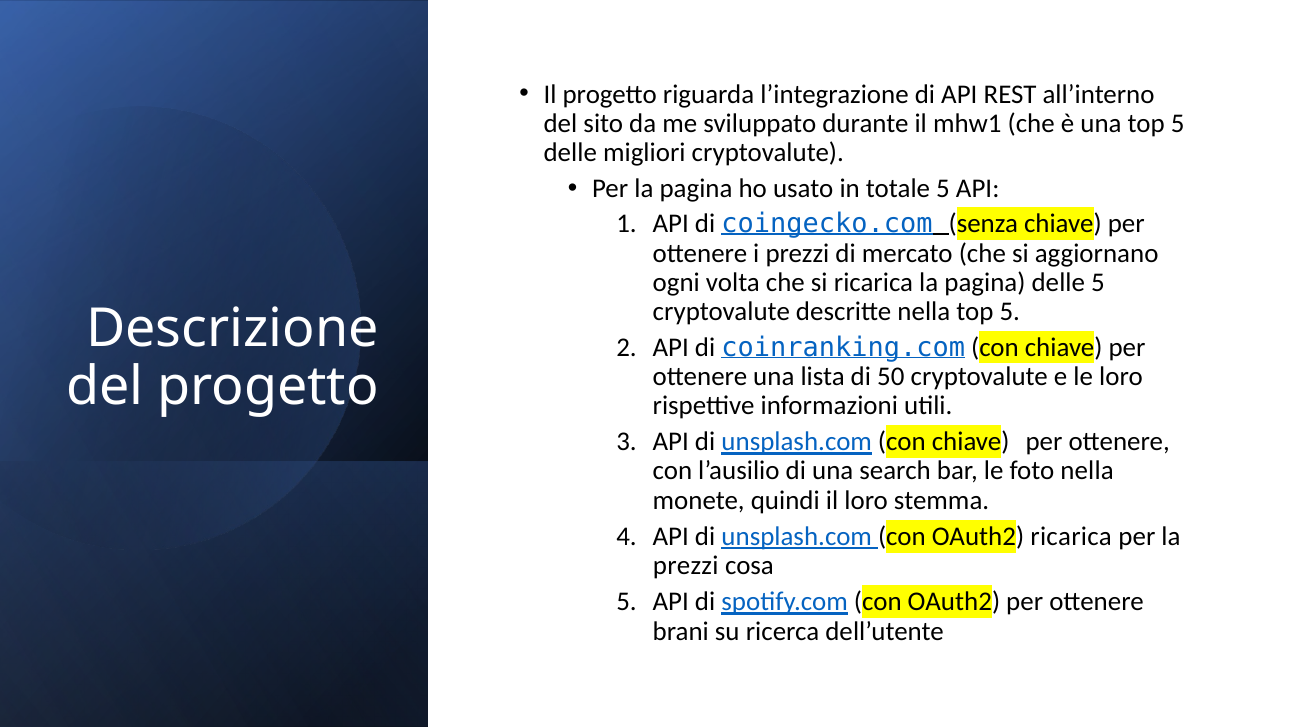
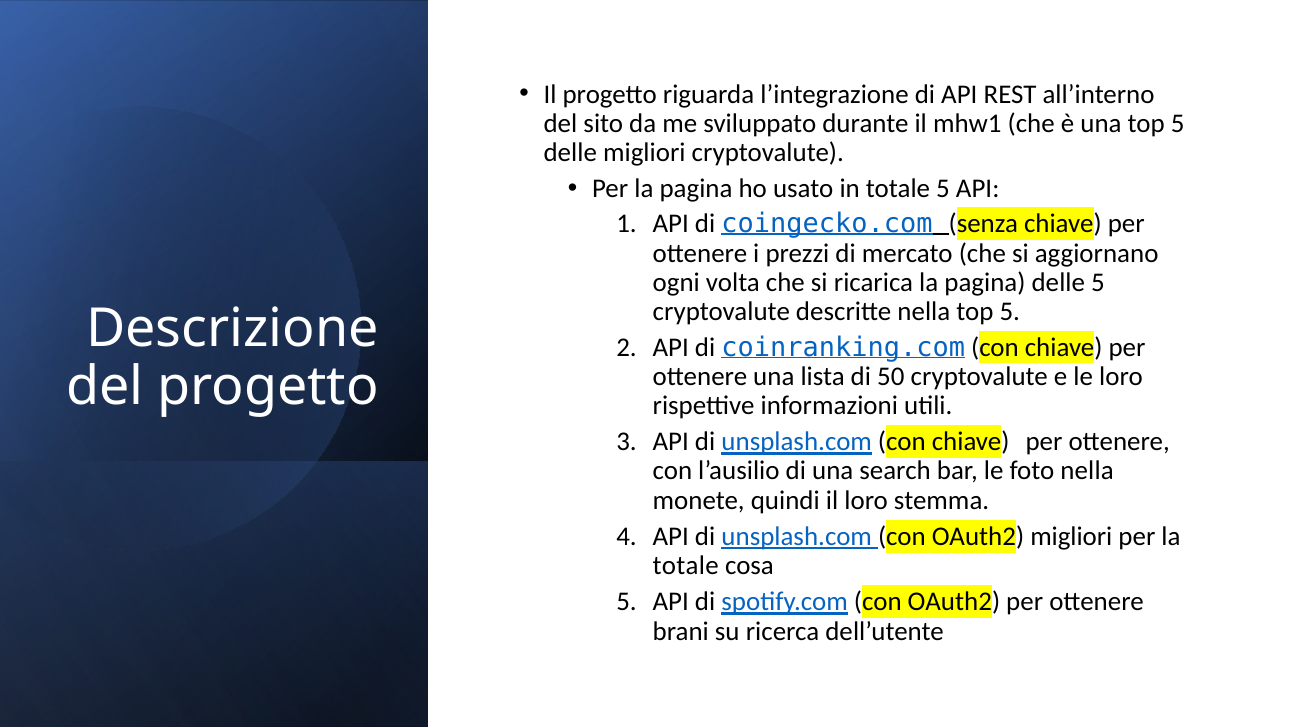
OAuth2 ricarica: ricarica -> migliori
prezzi at (686, 565): prezzi -> totale
